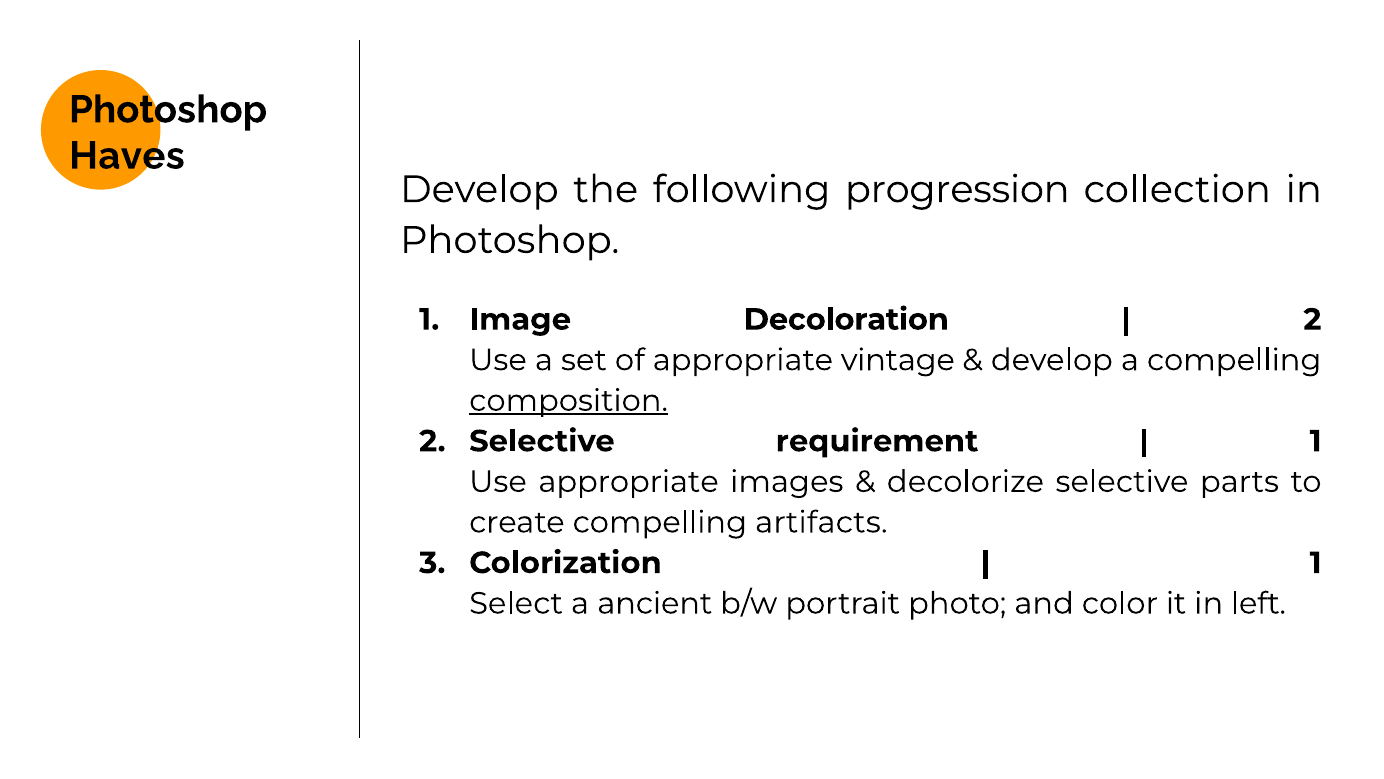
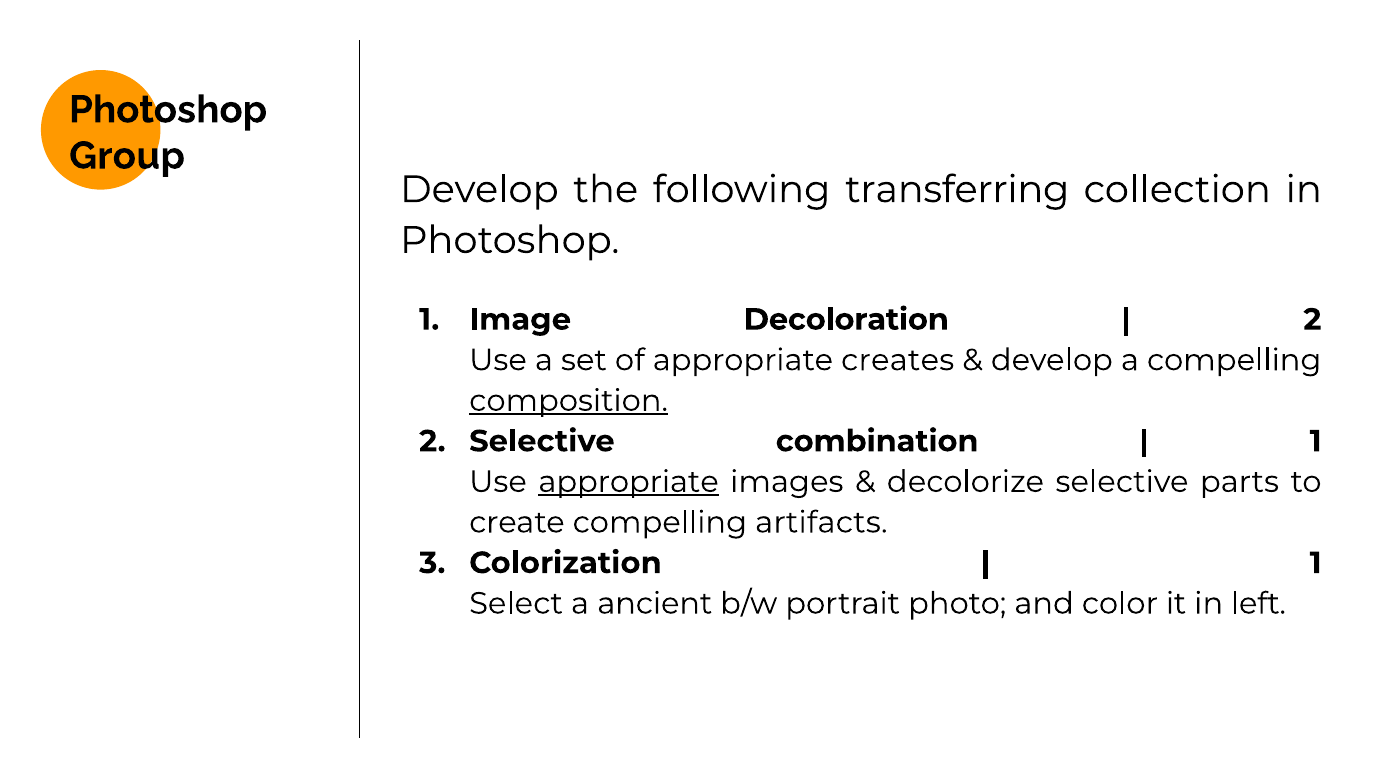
Haves: Haves -> Group
progression: progression -> transferring
vintage: vintage -> creates
requirement: requirement -> combination
appropriate at (629, 482) underline: none -> present
